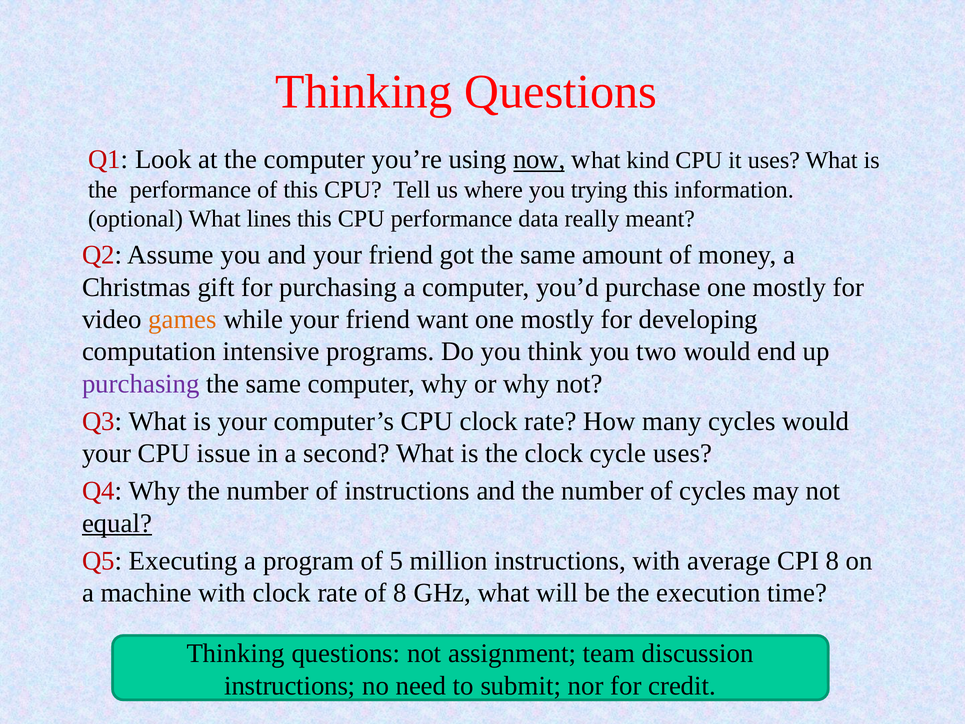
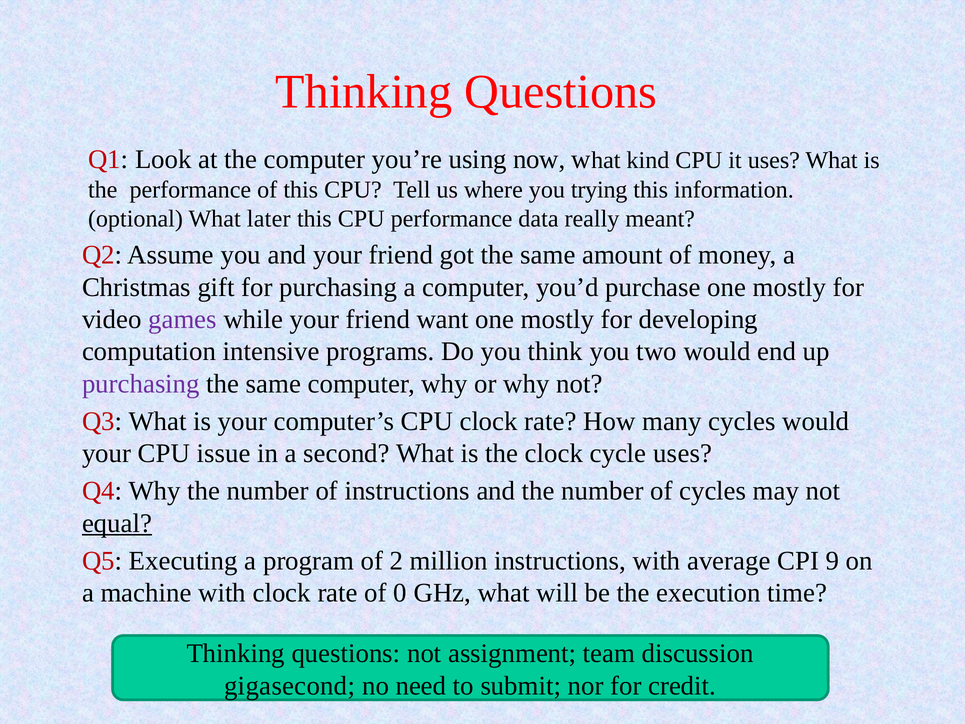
now underline: present -> none
lines: lines -> later
games colour: orange -> purple
5: 5 -> 2
CPI 8: 8 -> 9
of 8: 8 -> 0
instructions at (290, 685): instructions -> gigasecond
